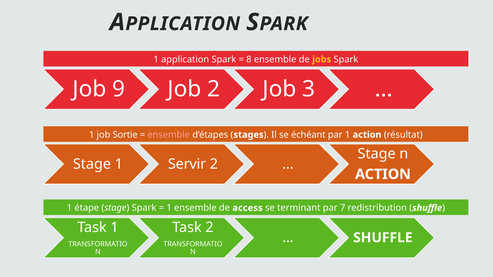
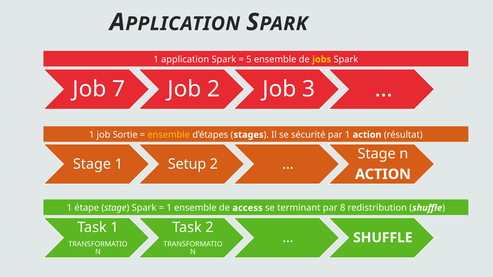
8: 8 -> 5
9: 9 -> 7
ensemble at (169, 135) colour: pink -> yellow
échéant: échéant -> sécurité
Servir: Servir -> Setup
7: 7 -> 8
